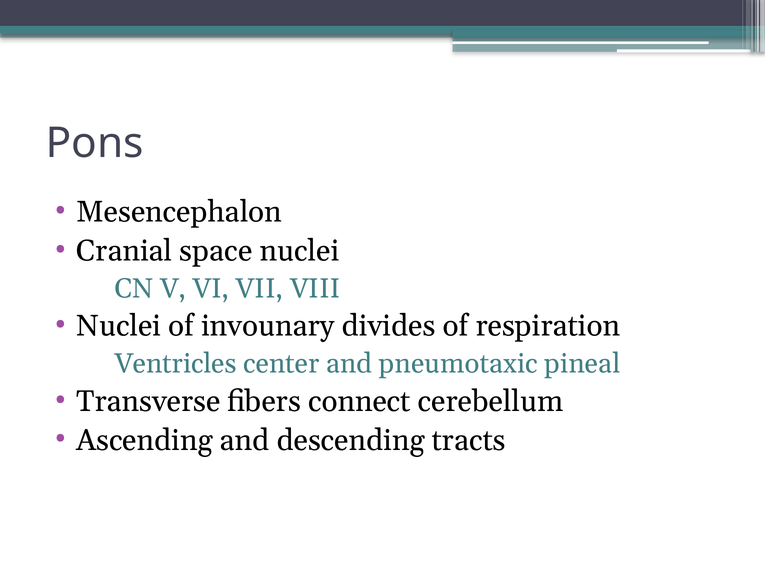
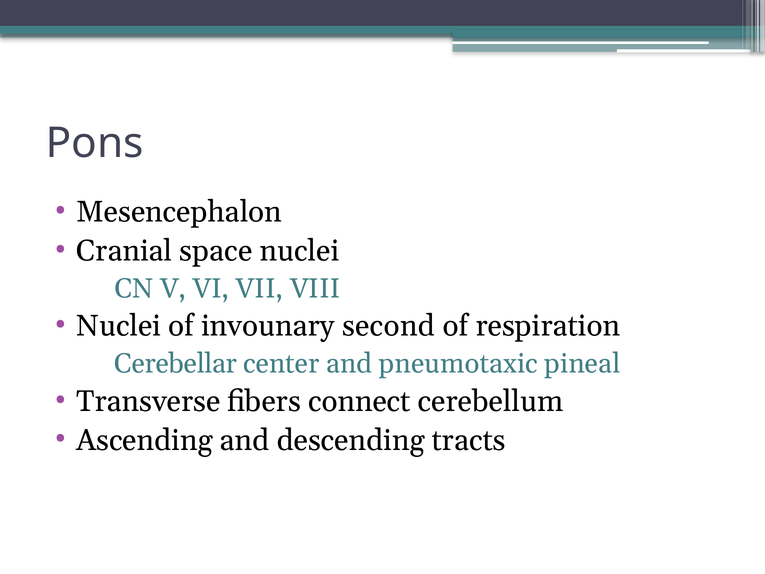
divides: divides -> second
Ventricles: Ventricles -> Cerebellar
